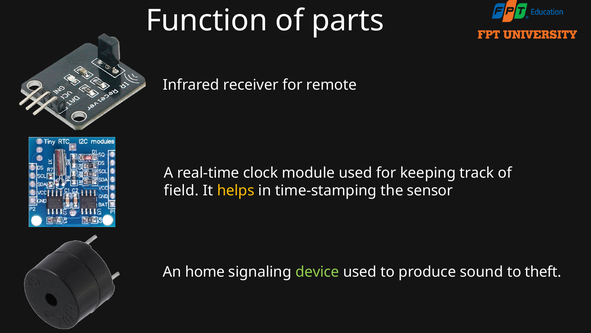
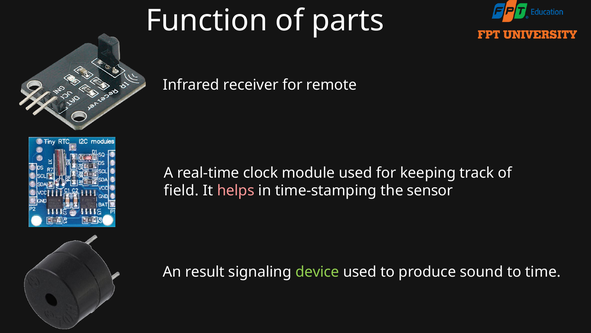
helps colour: yellow -> pink
home: home -> result
theft: theft -> time
